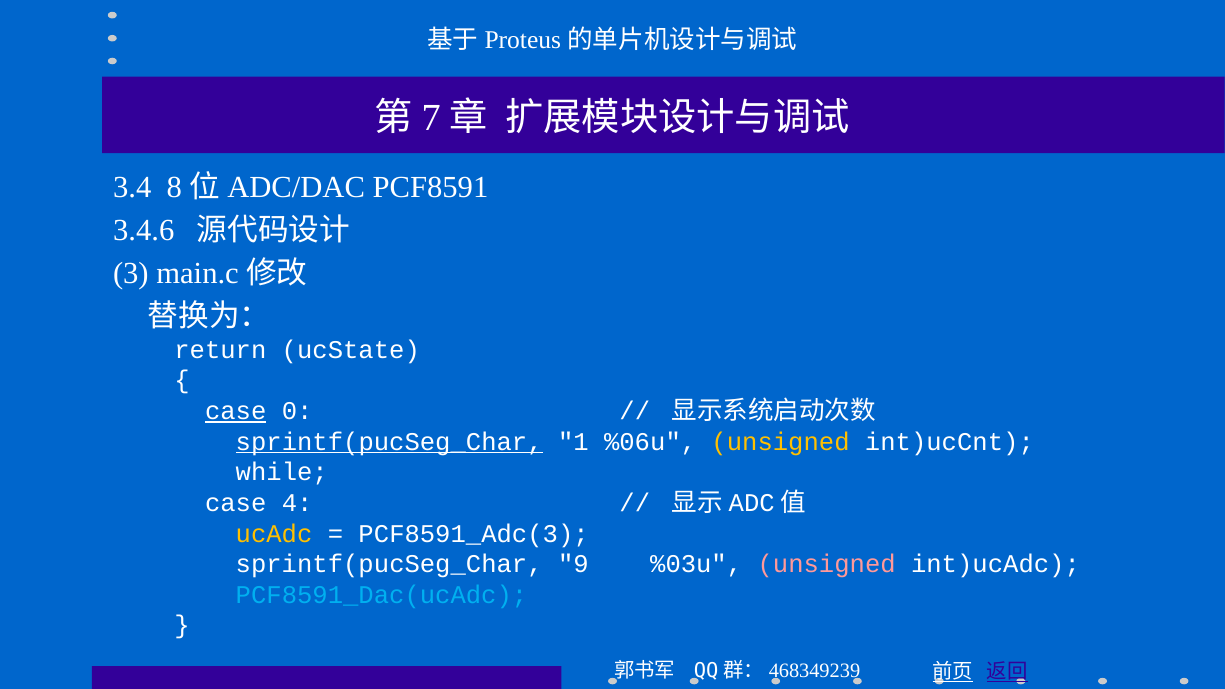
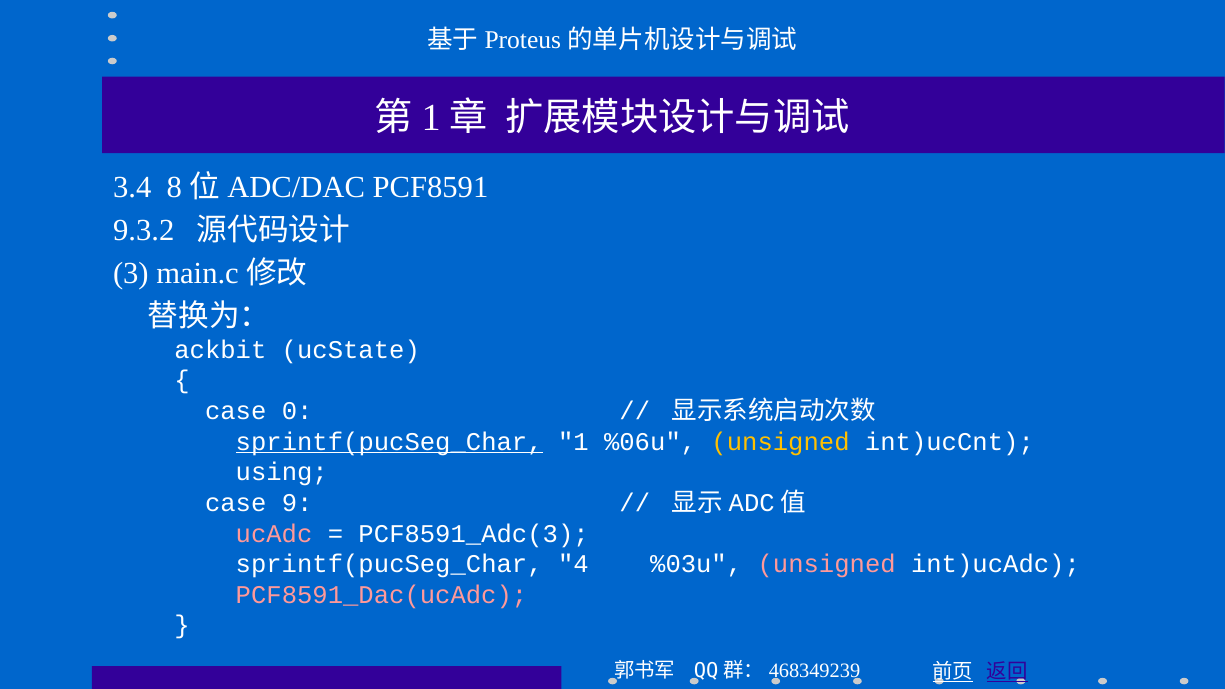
7 at (431, 118): 7 -> 1
3.4.6: 3.4.6 -> 9.3.2
return: return -> ackbit
case at (236, 411) underline: present -> none
while: while -> using
4: 4 -> 9
ucAdc colour: yellow -> pink
9: 9 -> 4
PCF8591_Dac(ucAdc colour: light blue -> pink
